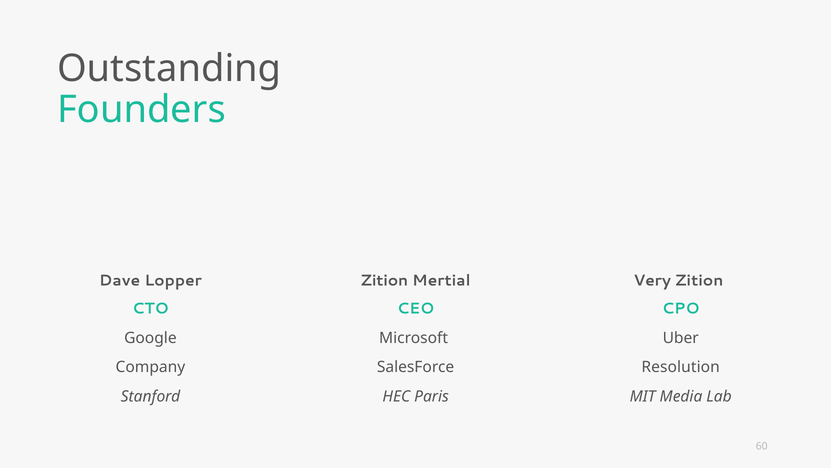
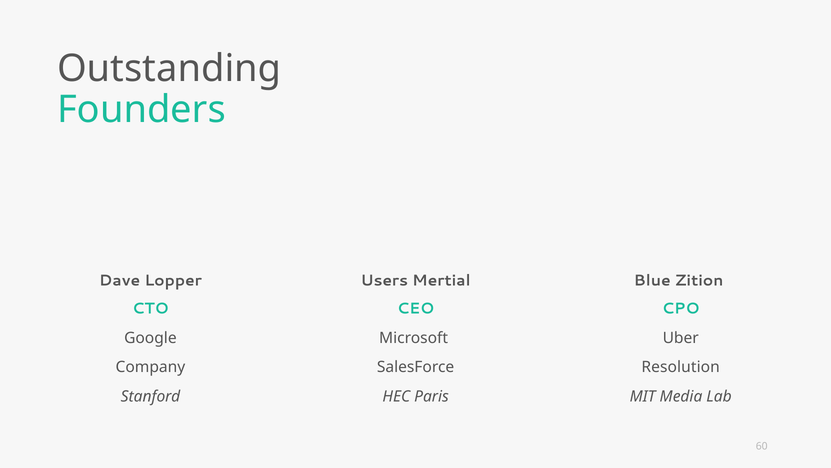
Zition at (384, 280): Zition -> Users
Very: Very -> Blue
